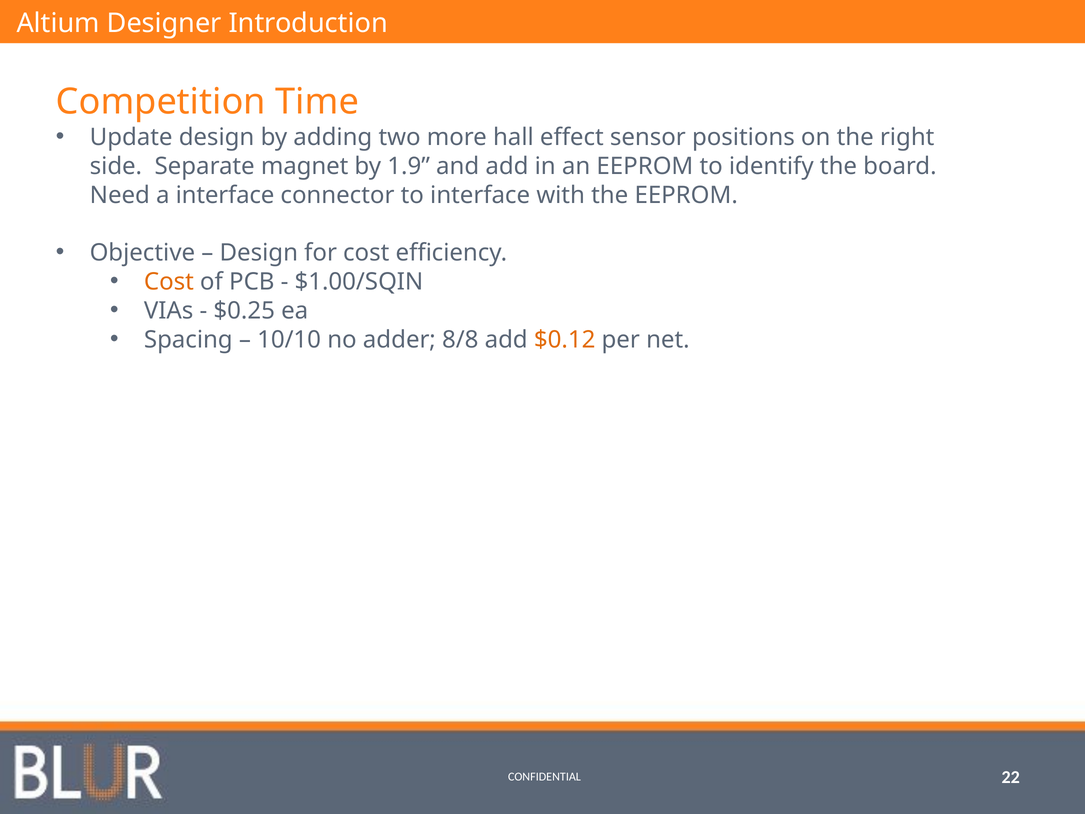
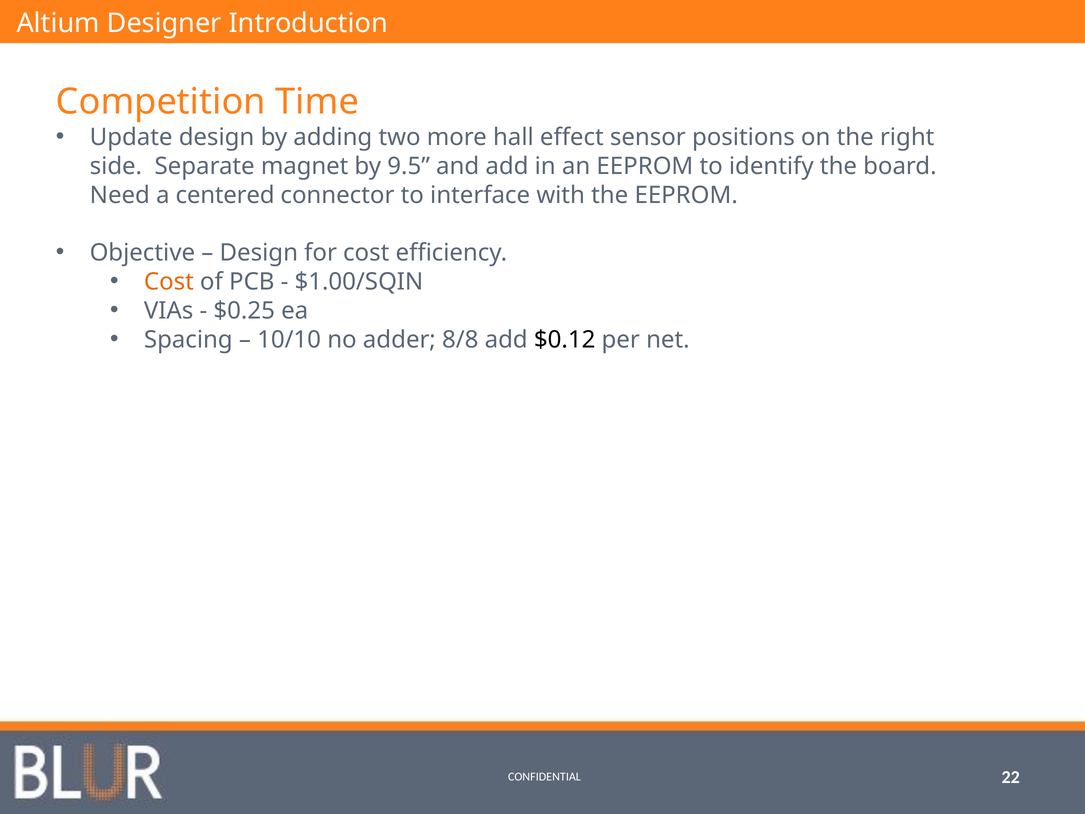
1.9: 1.9 -> 9.5
a interface: interface -> centered
$0.12 colour: orange -> black
